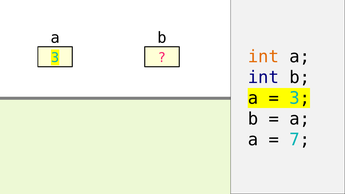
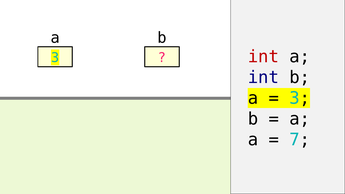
int at (263, 57) colour: orange -> red
